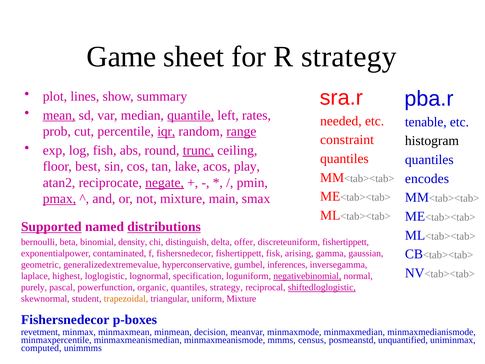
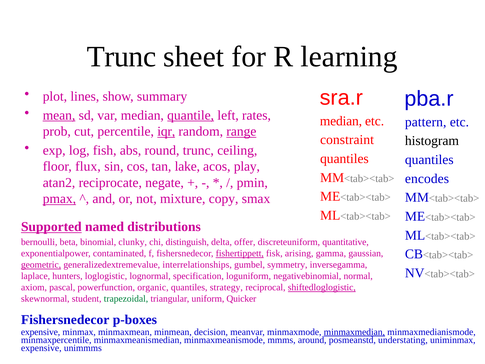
Game at (121, 57): Game -> Trunc
R strategy: strategy -> learning
needed at (341, 121): needed -> median
tenable: tenable -> pattern
trunc at (198, 150) underline: present -> none
best: best -> flux
negate underline: present -> none
main: main -> copy
distributions underline: present -> none
density: density -> clunky
discreteuniform fishertippett: fishertippett -> quantitative
fishertippett at (240, 253) underline: none -> present
geometric underline: none -> present
hyperconservative: hyperconservative -> interrelationships
inferences: inferences -> symmetry
highest: highest -> hunters
negativebinomial underline: present -> none
purely: purely -> axiom
trapezoidal colour: orange -> green
uniform Mixture: Mixture -> Quicker
revetment at (41, 332): revetment -> expensive
minmaxmedian underline: none -> present
census: census -> around
unquantified: unquantified -> understating
computed at (41, 348): computed -> expensive
